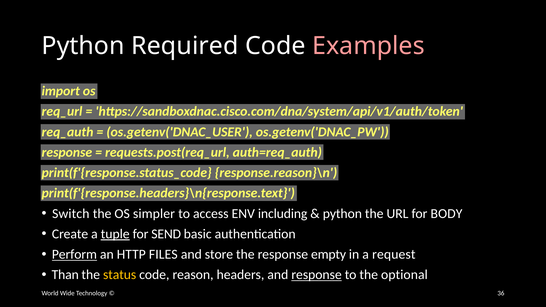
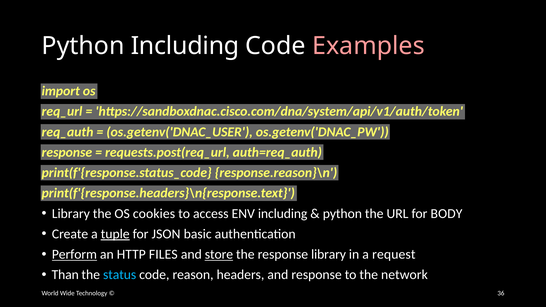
Python Required: Required -> Including
Switch at (71, 214): Switch -> Library
simpler: simpler -> cookies
SEND: SEND -> JSON
store underline: none -> present
response empty: empty -> library
status colour: yellow -> light blue
response at (317, 275) underline: present -> none
optional: optional -> network
